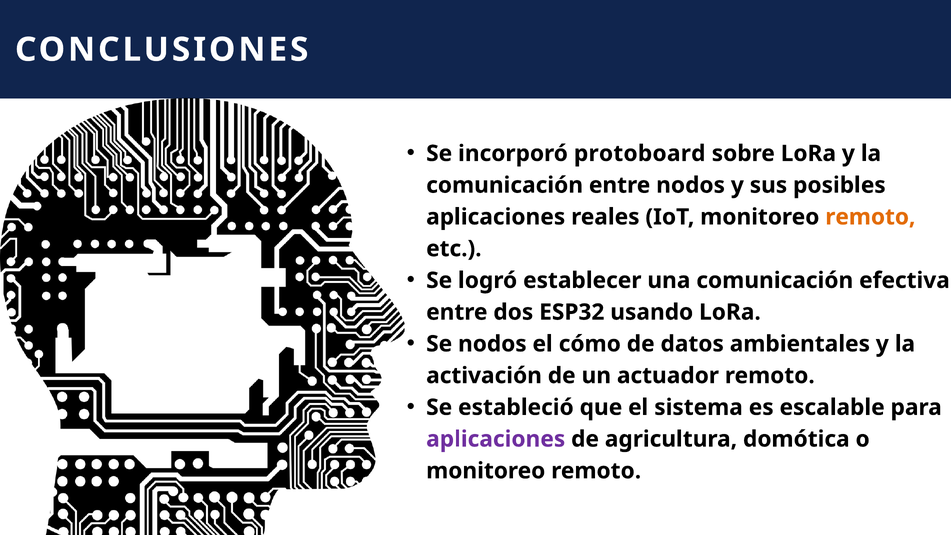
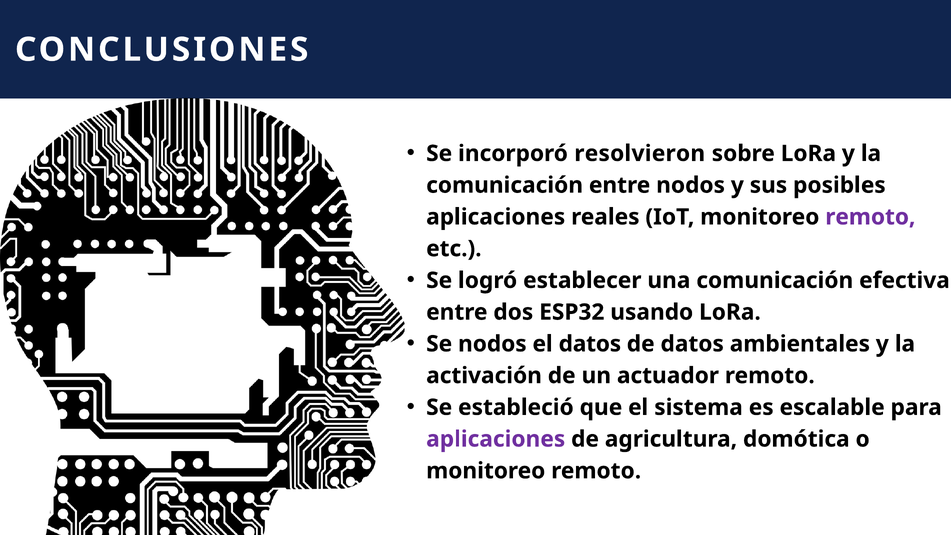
protoboard: protoboard -> resolvieron
remoto at (870, 217) colour: orange -> purple
el cómo: cómo -> datos
